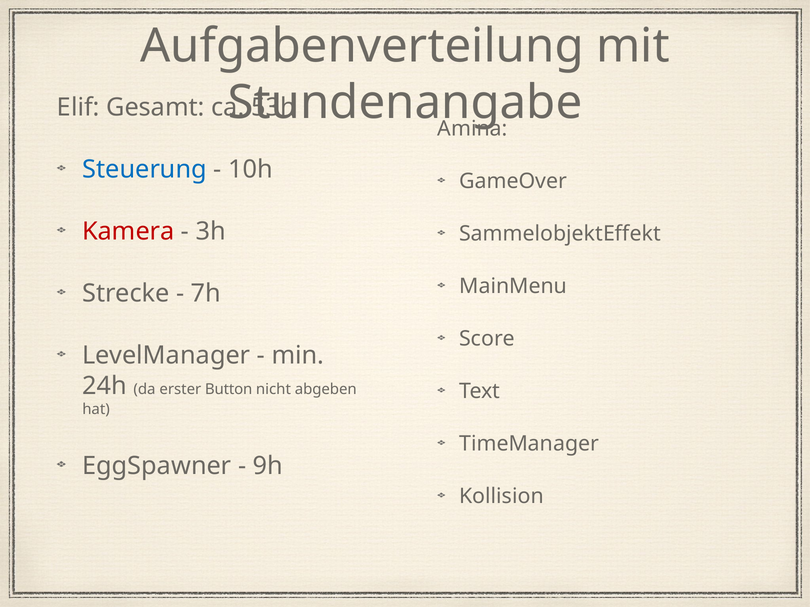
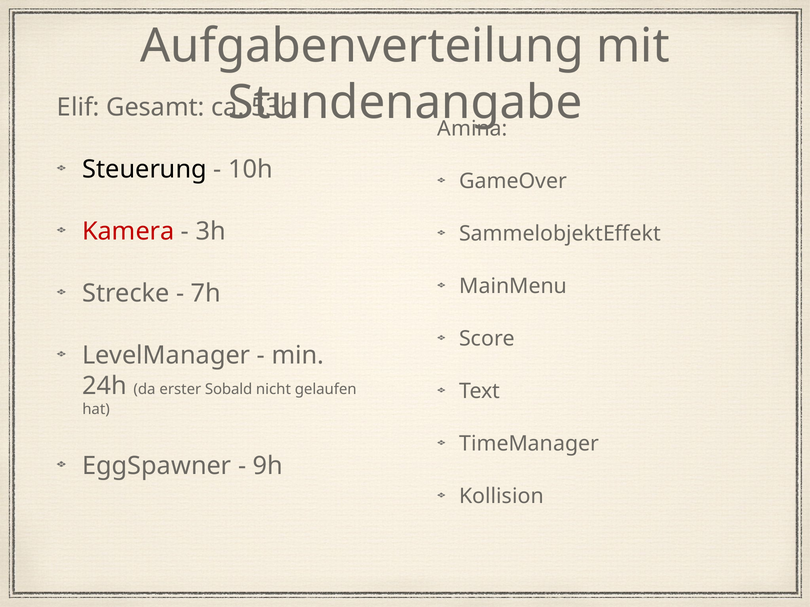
Steuerung colour: blue -> black
Button: Button -> Sobald
abgeben: abgeben -> gelaufen
